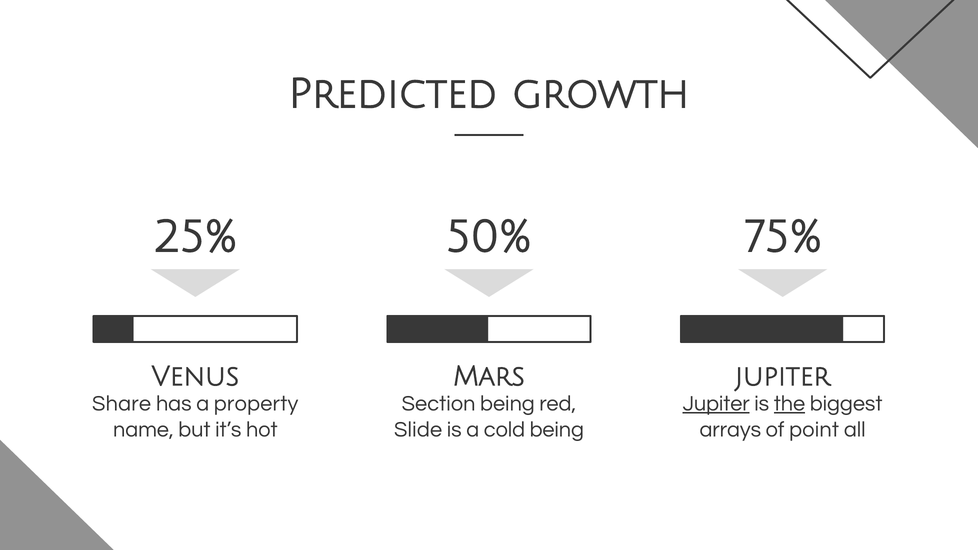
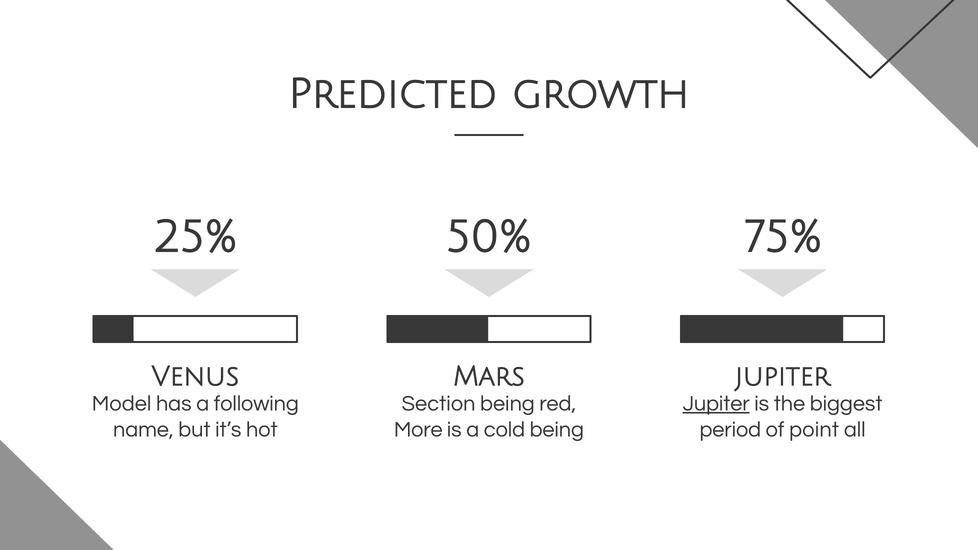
Share: Share -> Model
property: property -> following
the underline: present -> none
Slide: Slide -> More
arrays: arrays -> period
